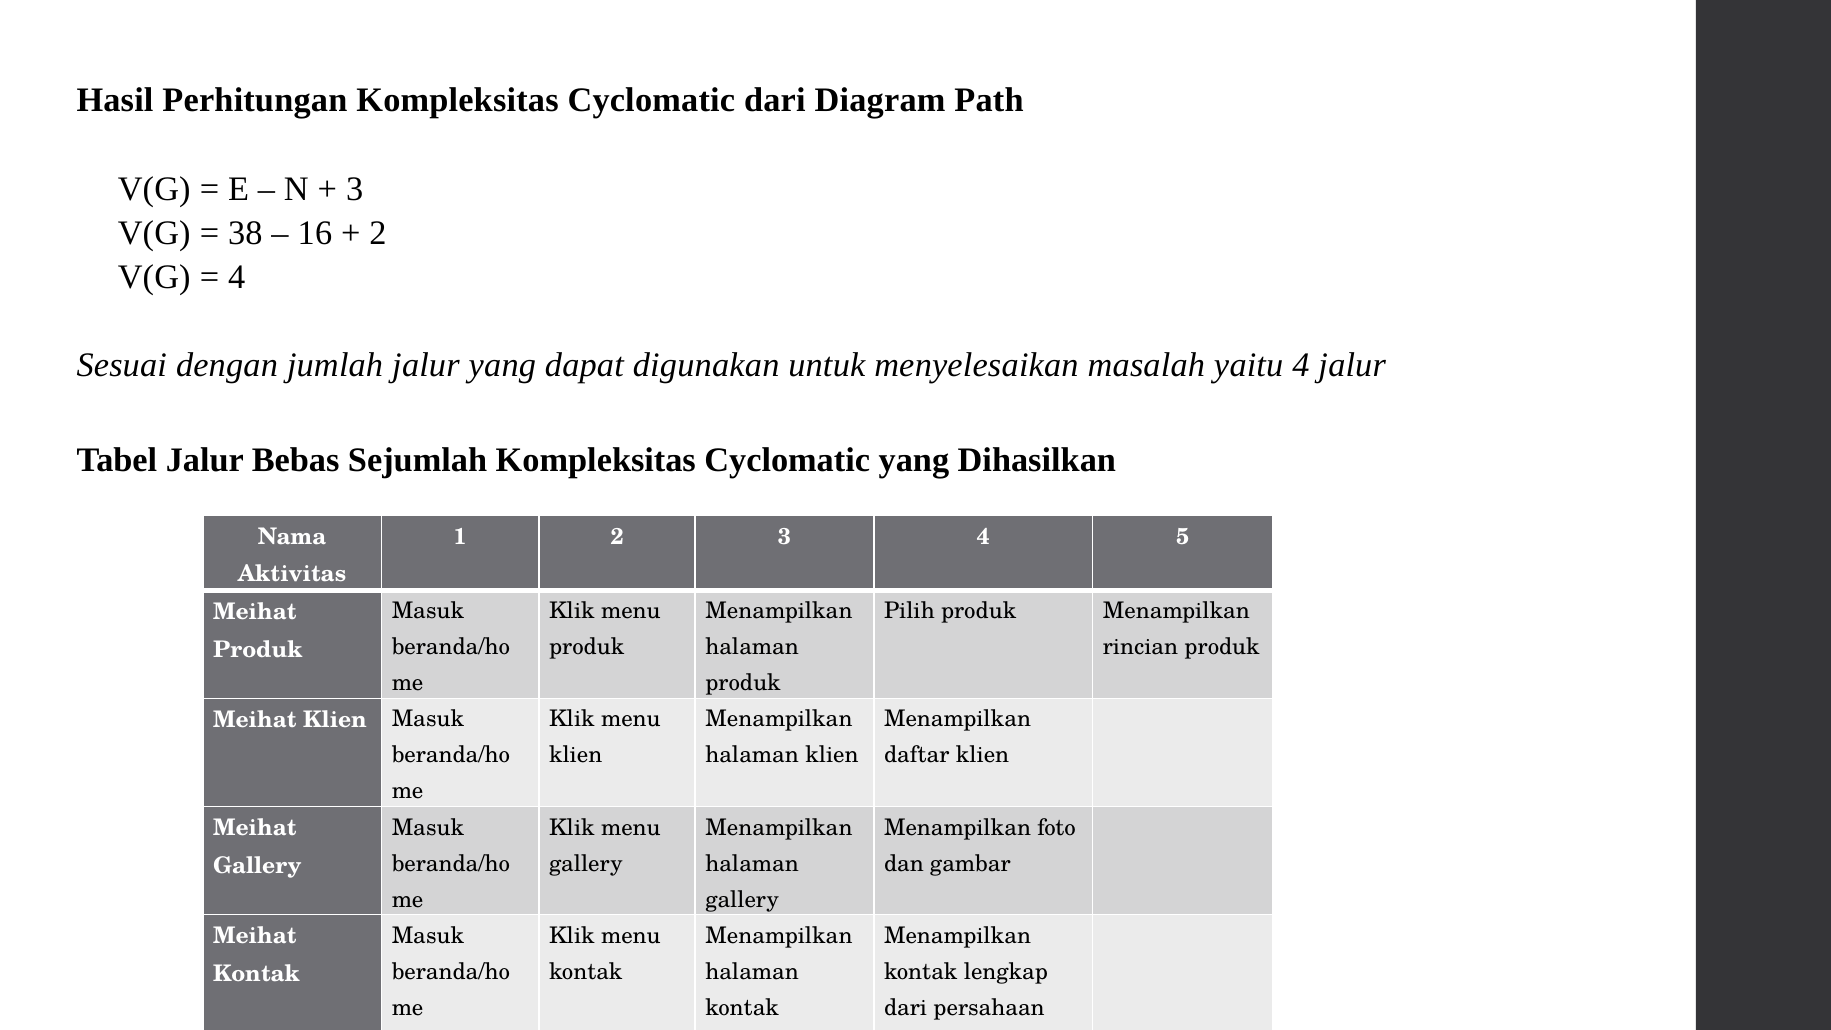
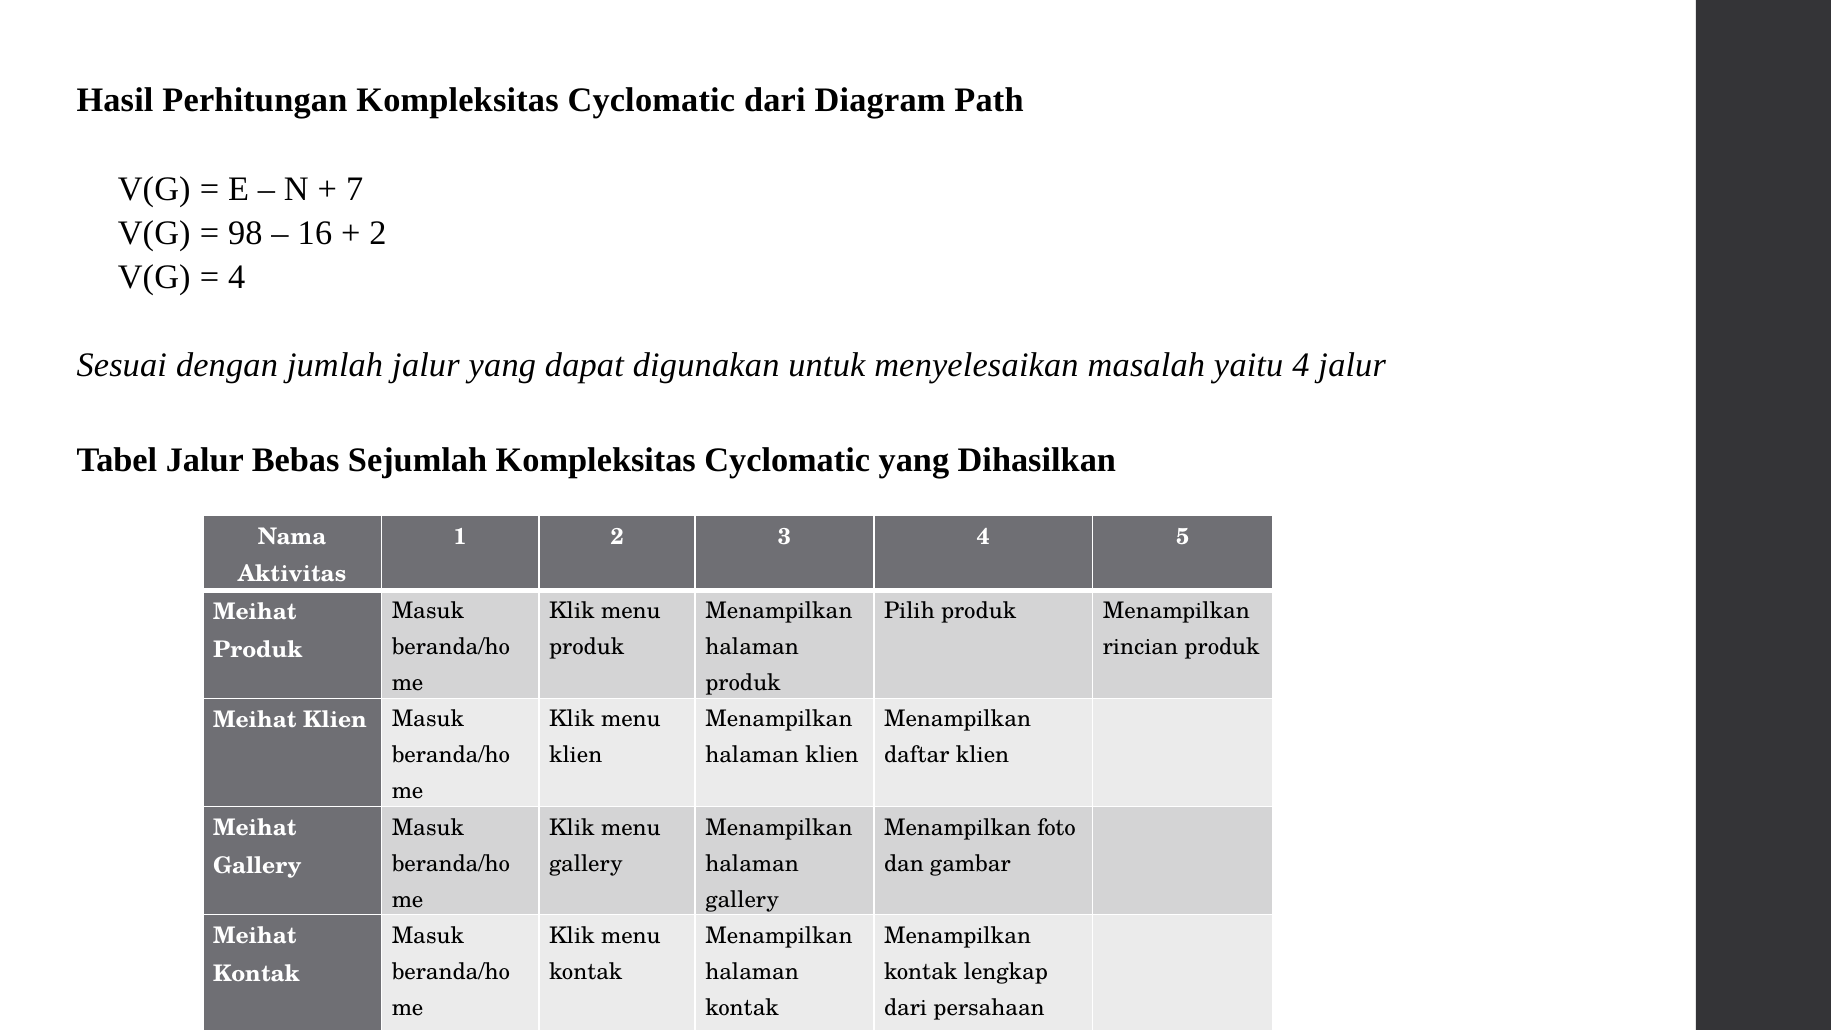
3 at (355, 189): 3 -> 7
38: 38 -> 98
